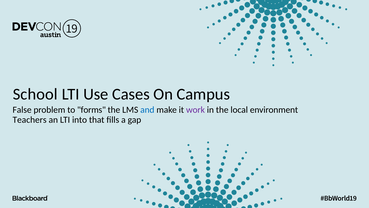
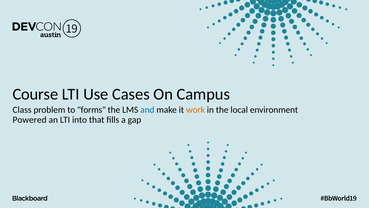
School: School -> Course
False: False -> Class
work colour: purple -> orange
Teachers: Teachers -> Powered
